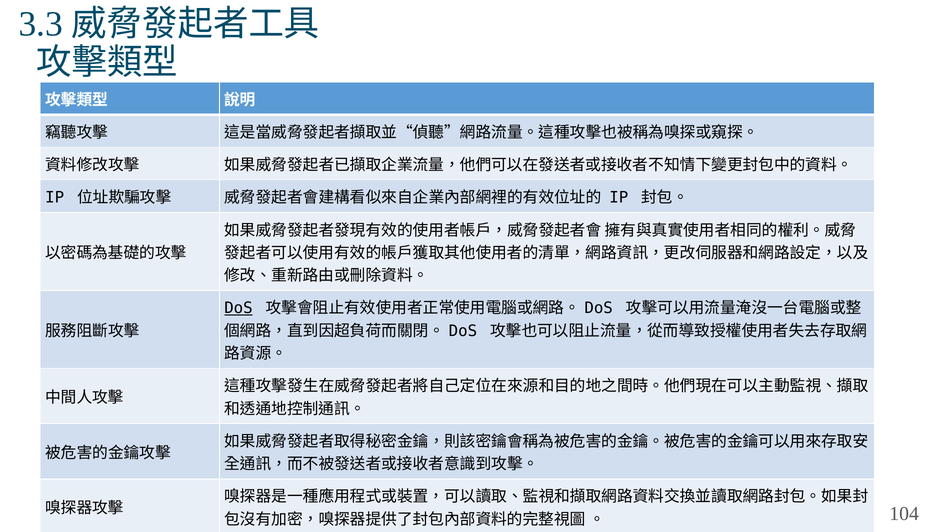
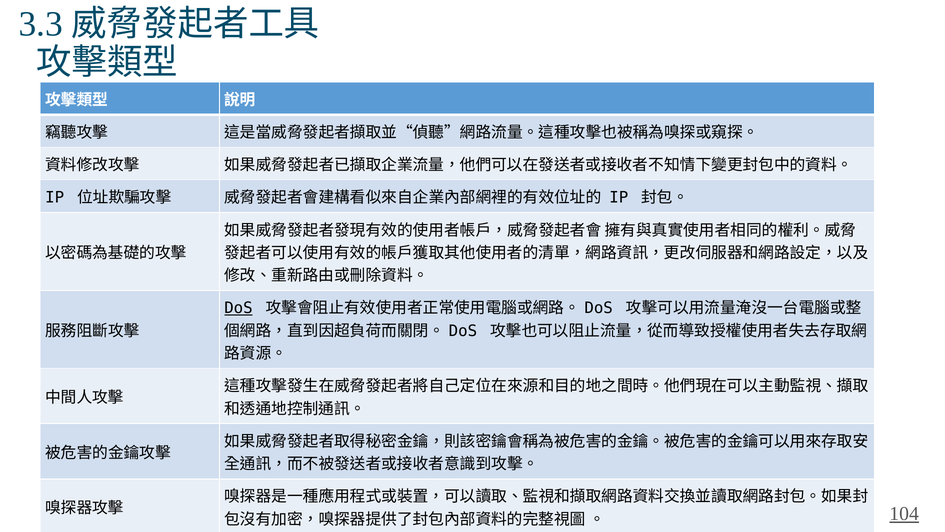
104 underline: none -> present
